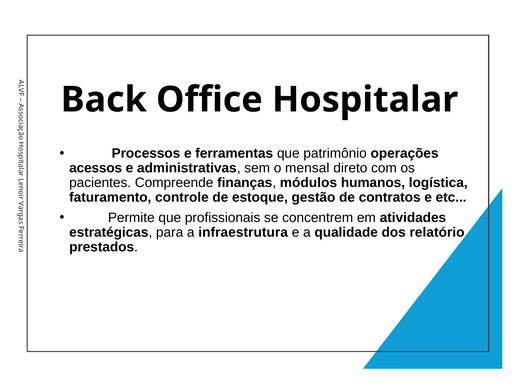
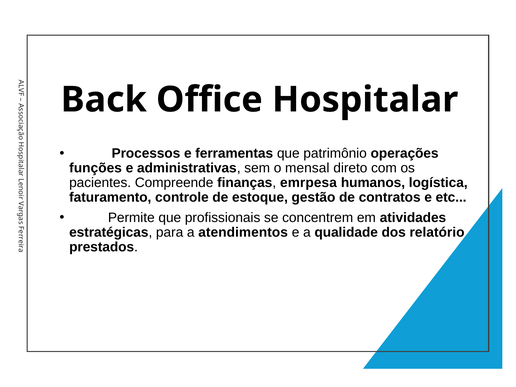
acessos: acessos -> funções
módulos: módulos -> emrpesa
infraestrutura: infraestrutura -> atendimentos
